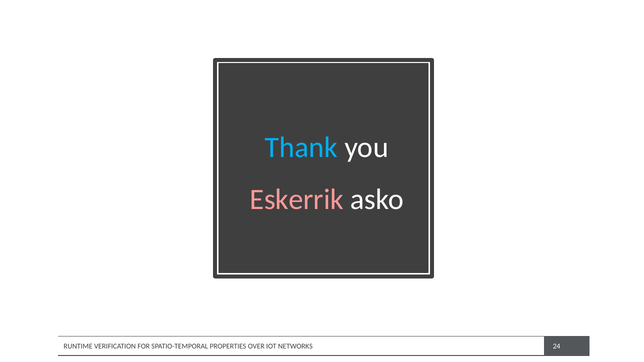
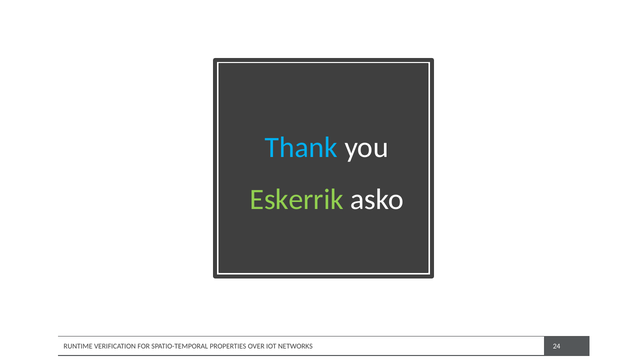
Eskerrik colour: pink -> light green
